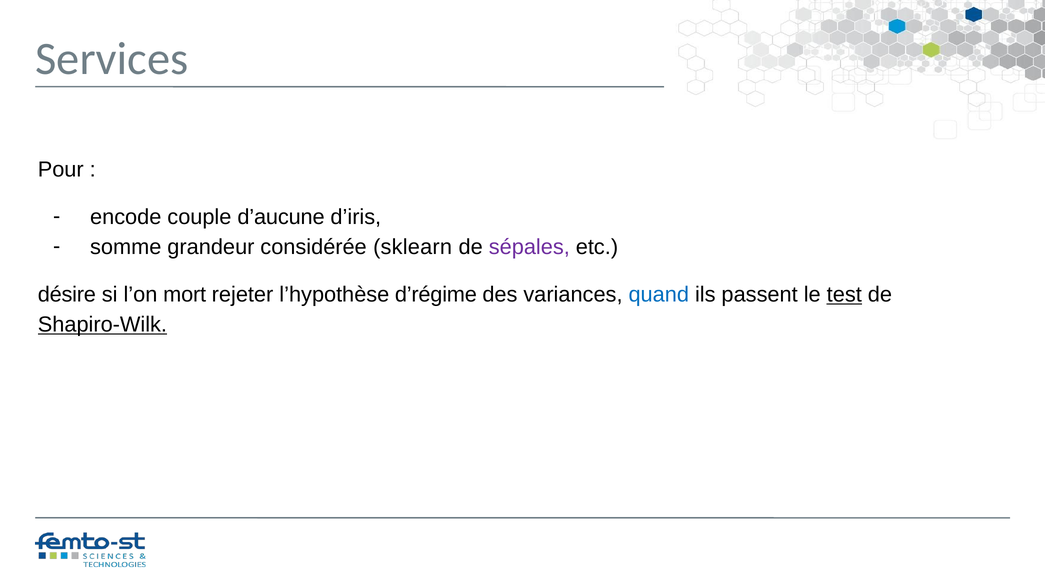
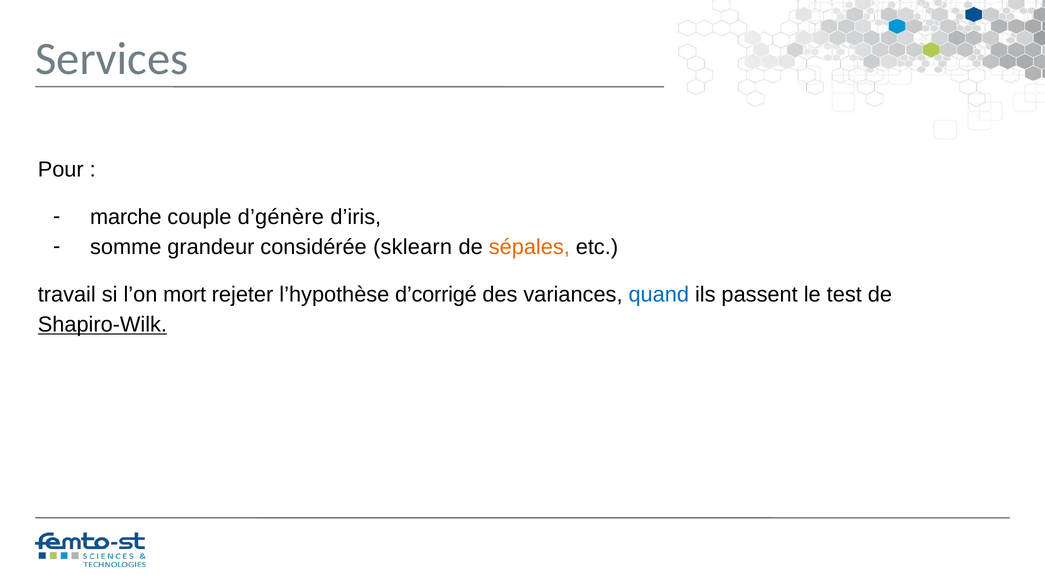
encode: encode -> marche
d’aucune: d’aucune -> d’génère
sépales colour: purple -> orange
désire: désire -> travail
d’régime: d’régime -> d’corrigé
test underline: present -> none
